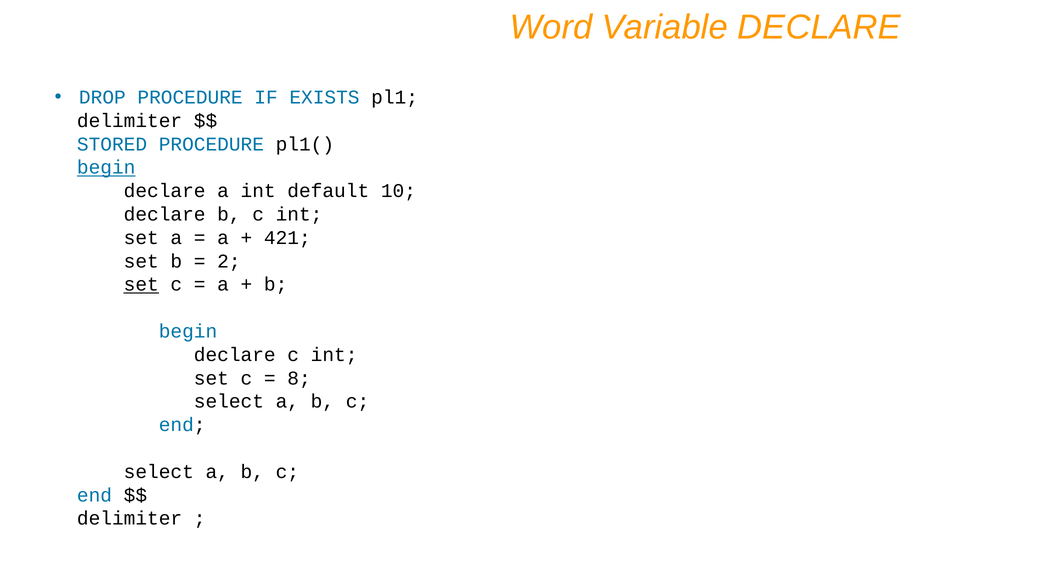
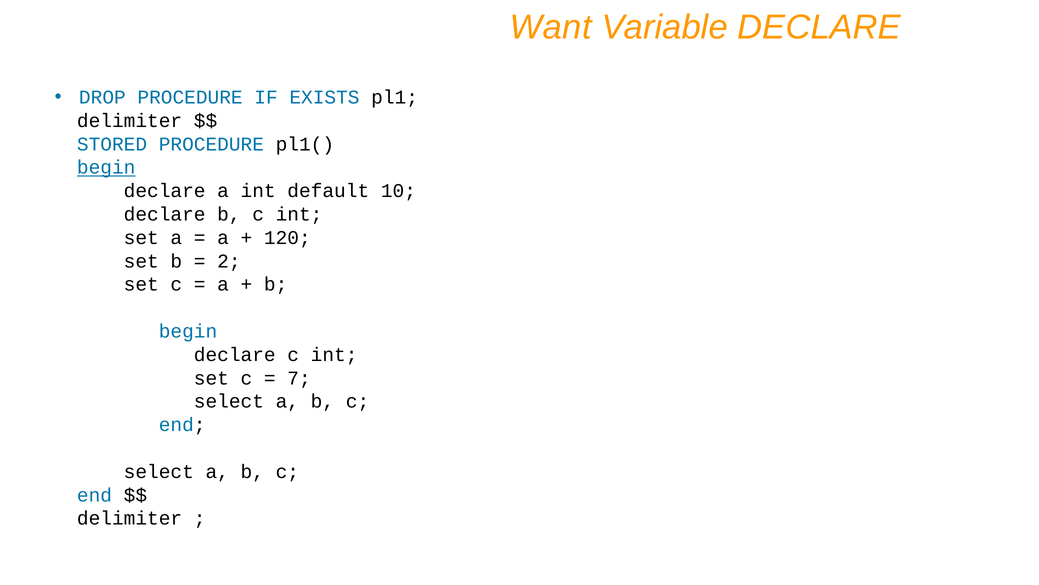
Word: Word -> Want
421: 421 -> 120
set at (141, 284) underline: present -> none
8: 8 -> 7
